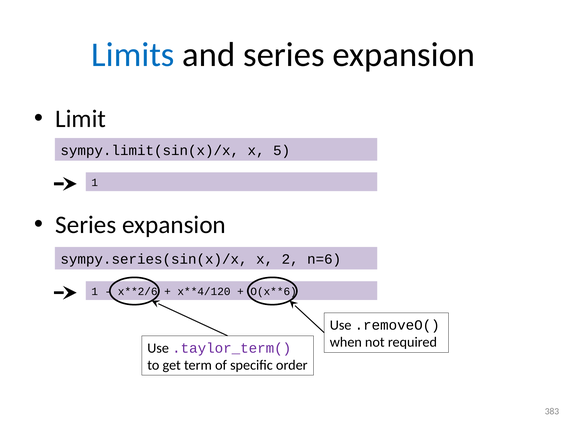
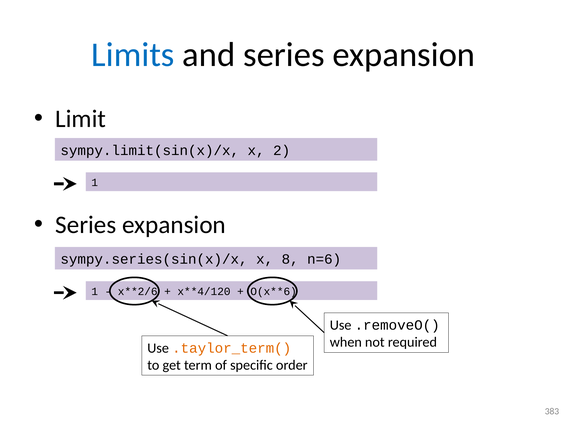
5: 5 -> 2
2: 2 -> 8
.taylor_term( colour: purple -> orange
